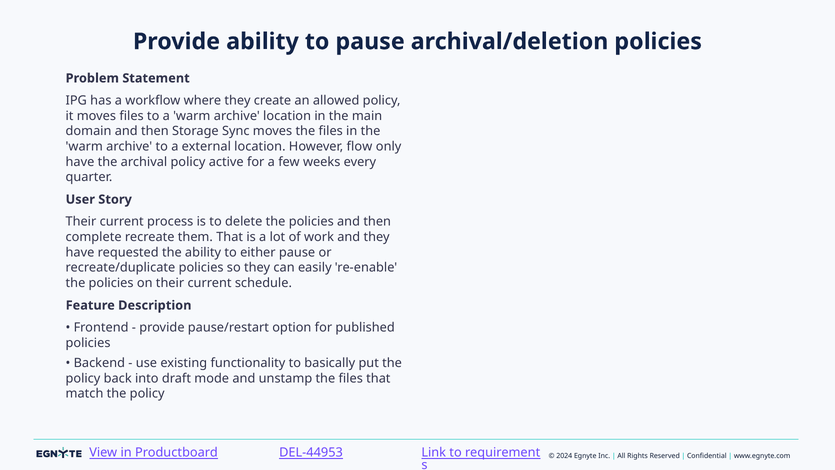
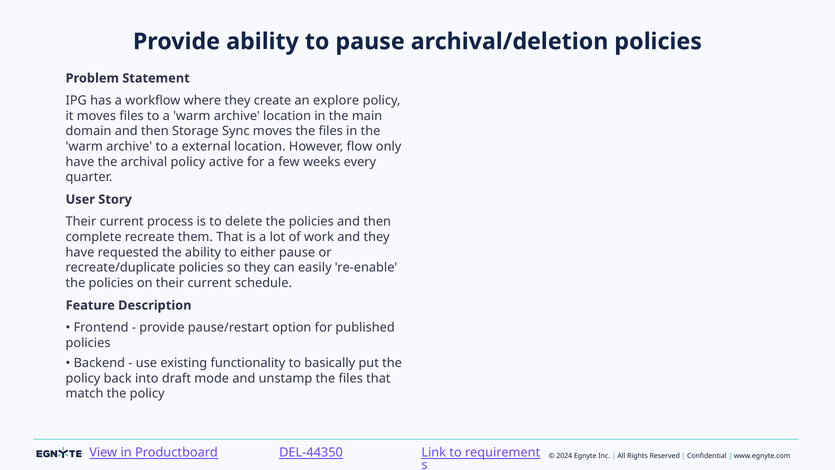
allowed: allowed -> explore
DEL-44953: DEL-44953 -> DEL-44350
